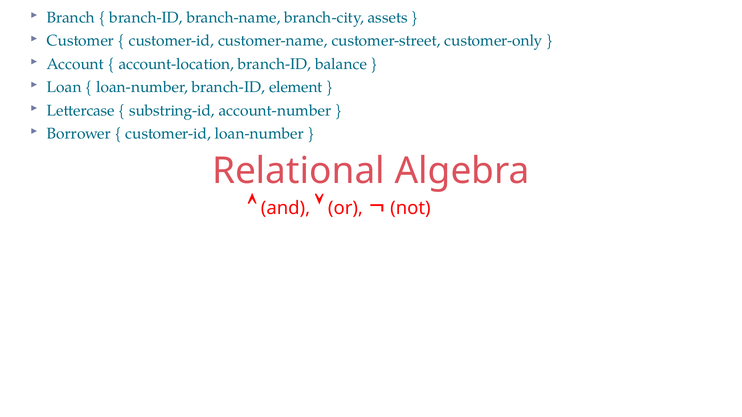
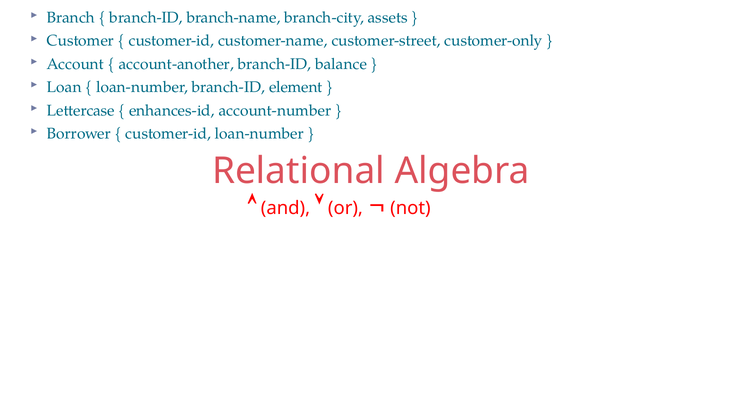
account-location: account-location -> account-another
substring-id: substring-id -> enhances-id
